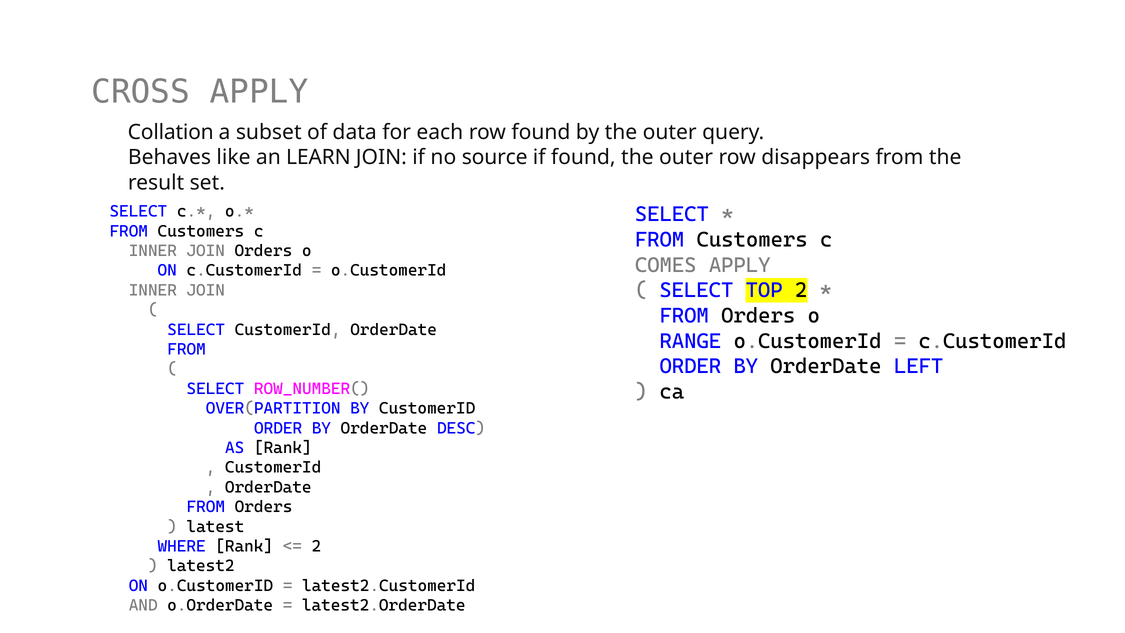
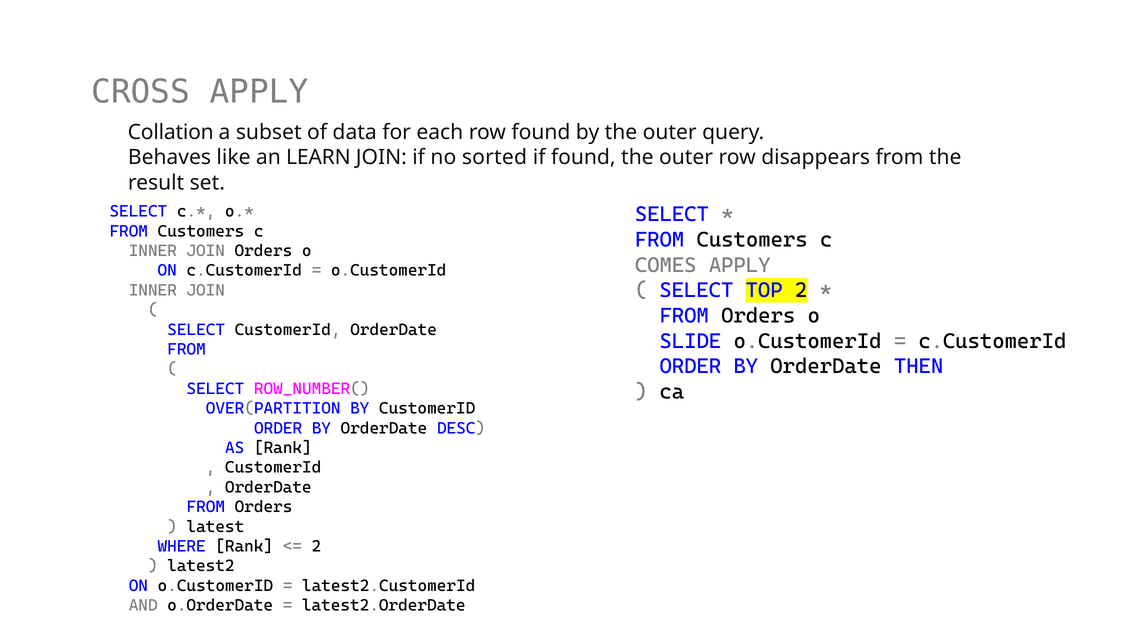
source: source -> sorted
RANGE: RANGE -> SLIDE
LEFT: LEFT -> THEN
